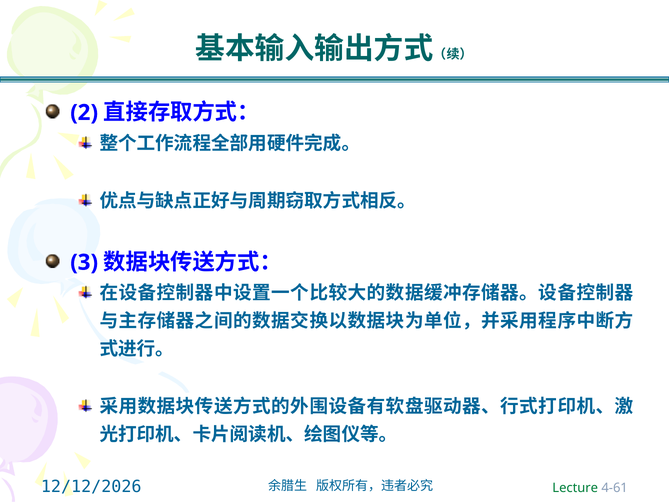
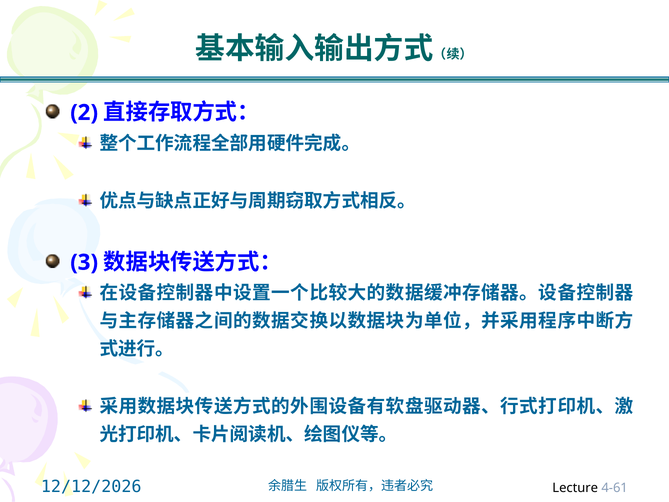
Lecture colour: green -> black
